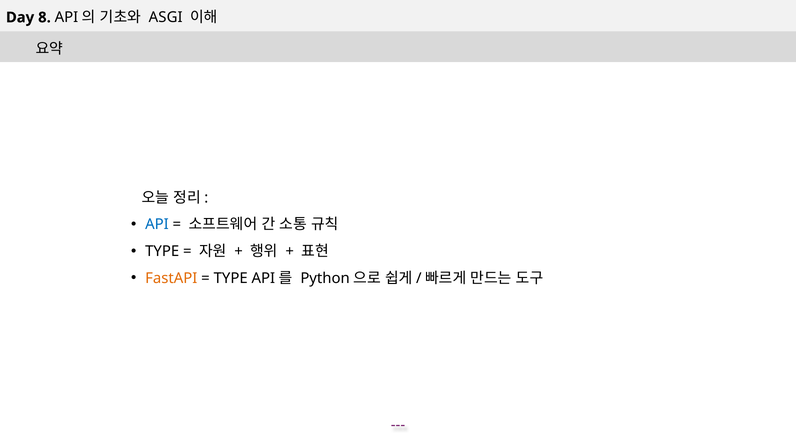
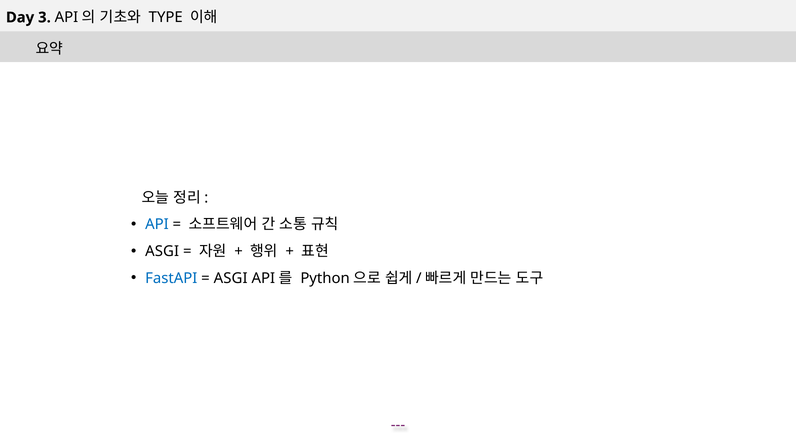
8: 8 -> 3
ASGI: ASGI -> TYPE
TYPE at (162, 251): TYPE -> ASGI
FastAPI colour: orange -> blue
TYPE at (231, 278): TYPE -> ASGI
